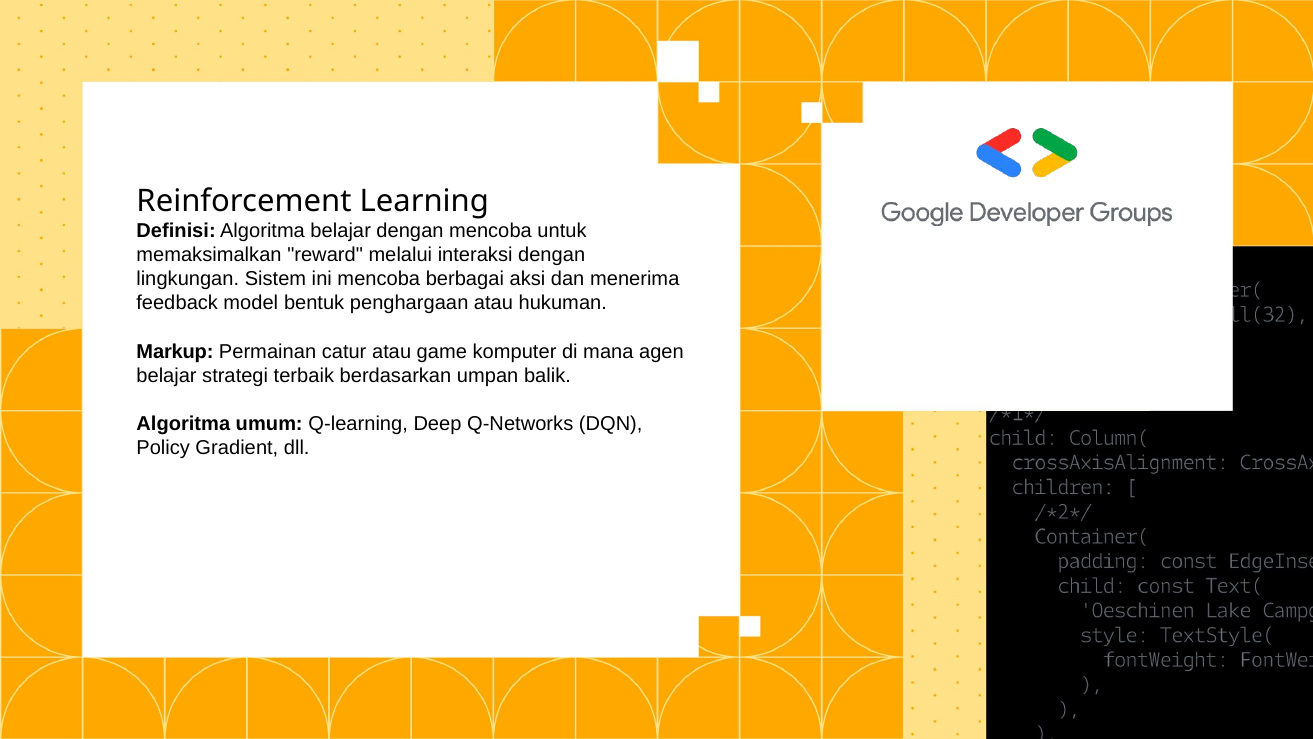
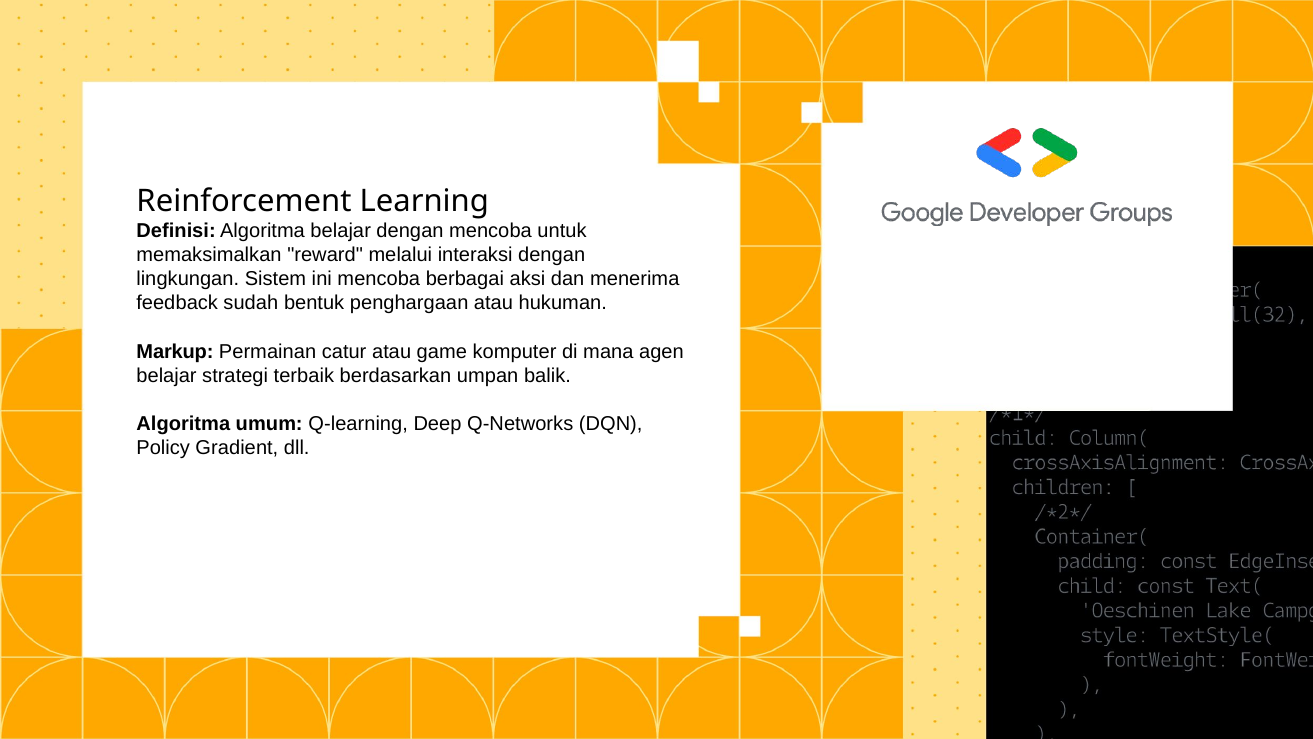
model: model -> sudah
